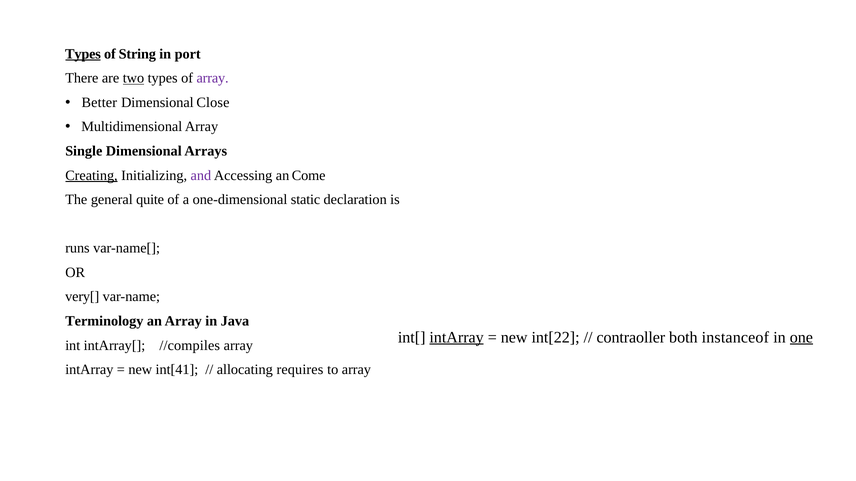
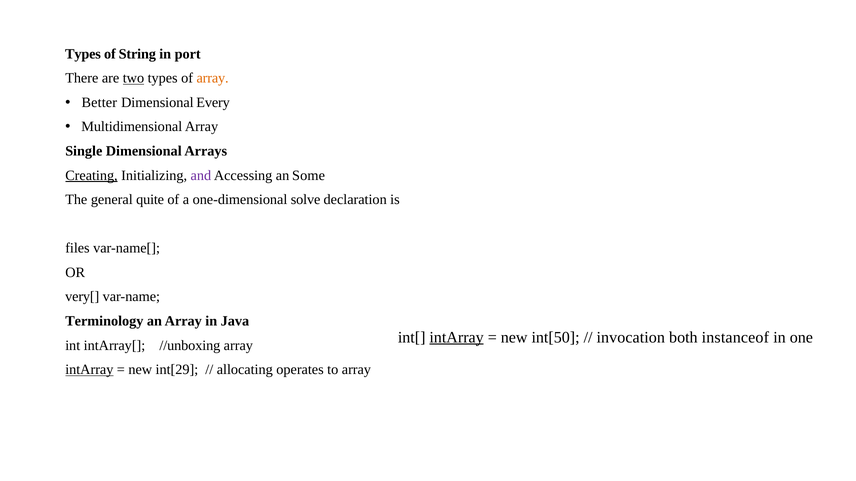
Types at (83, 54) underline: present -> none
array at (213, 78) colour: purple -> orange
Close: Close -> Every
Come: Come -> Some
static: static -> solve
runs: runs -> files
int[22: int[22 -> int[50
contraoller: contraoller -> invocation
one underline: present -> none
//compiles: //compiles -> //unboxing
intArray at (89, 370) underline: none -> present
int[41: int[41 -> int[29
requires: requires -> operates
